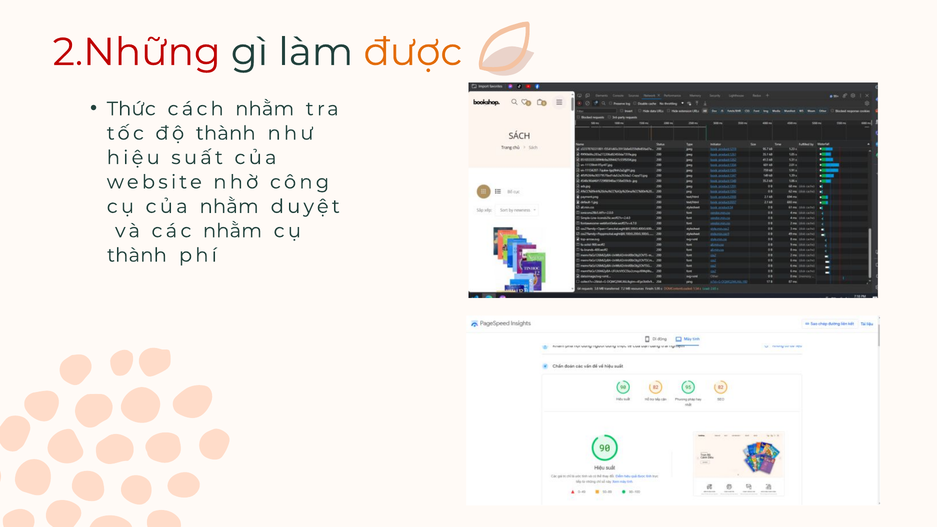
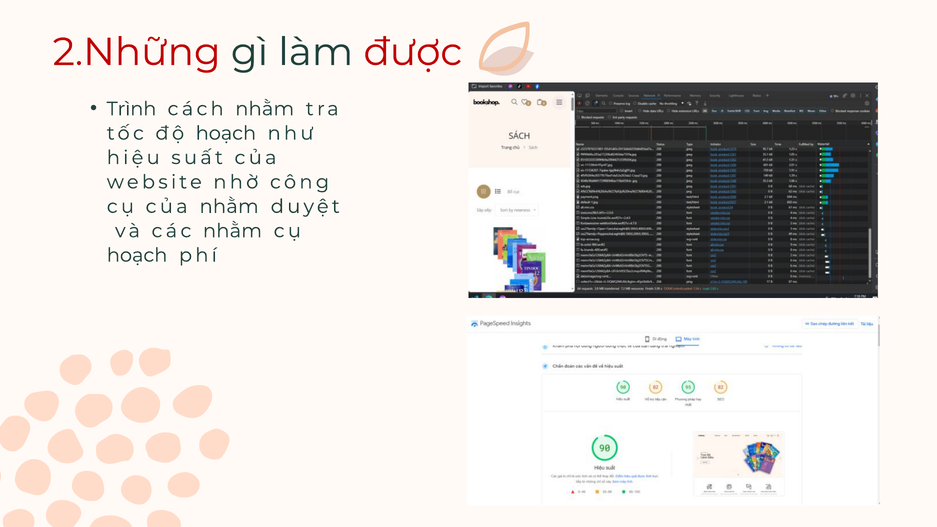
được colour: orange -> red
Thức: Thức -> Trình
độ thành: thành -> hoạch
thành at (137, 255): thành -> hoạch
